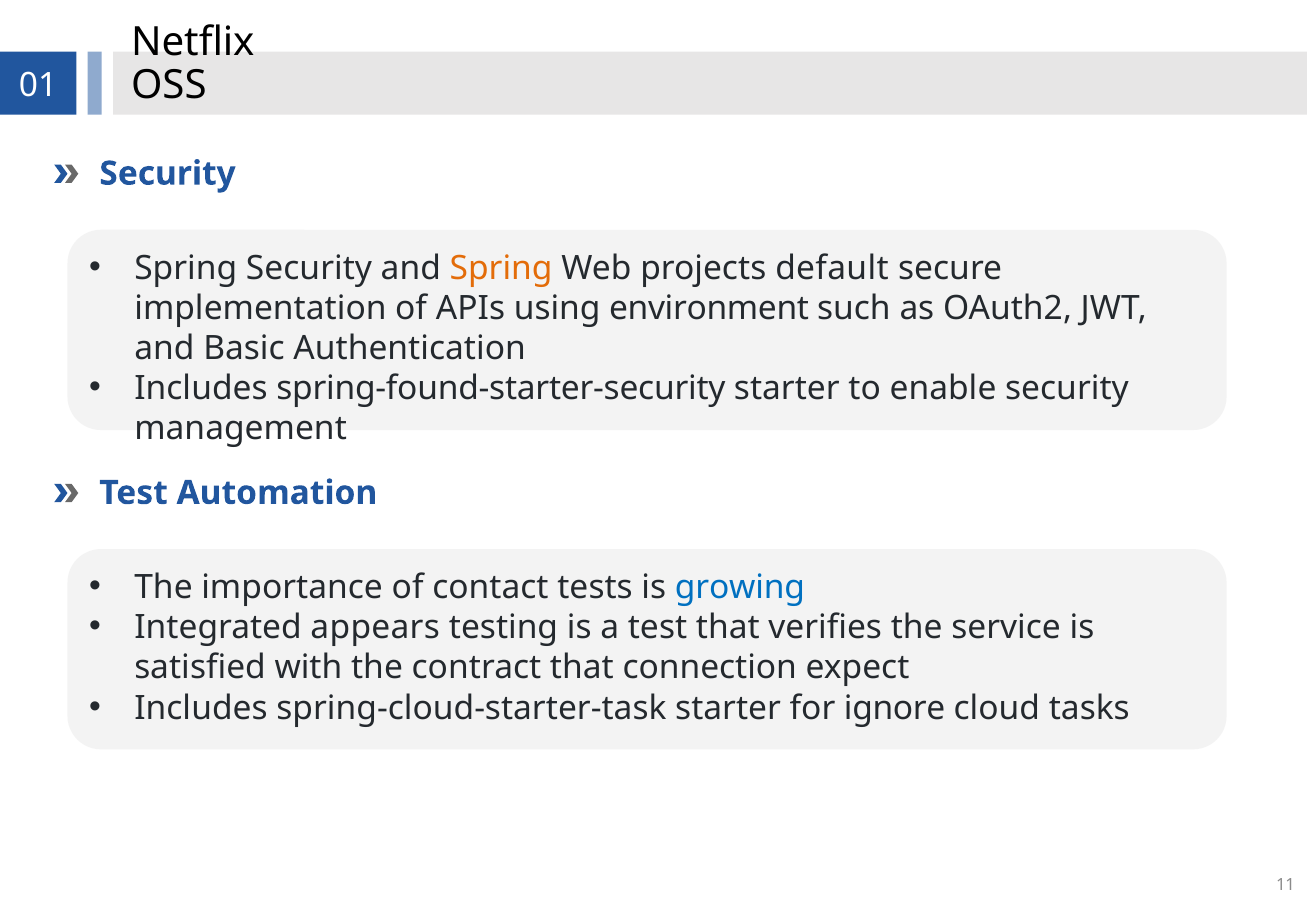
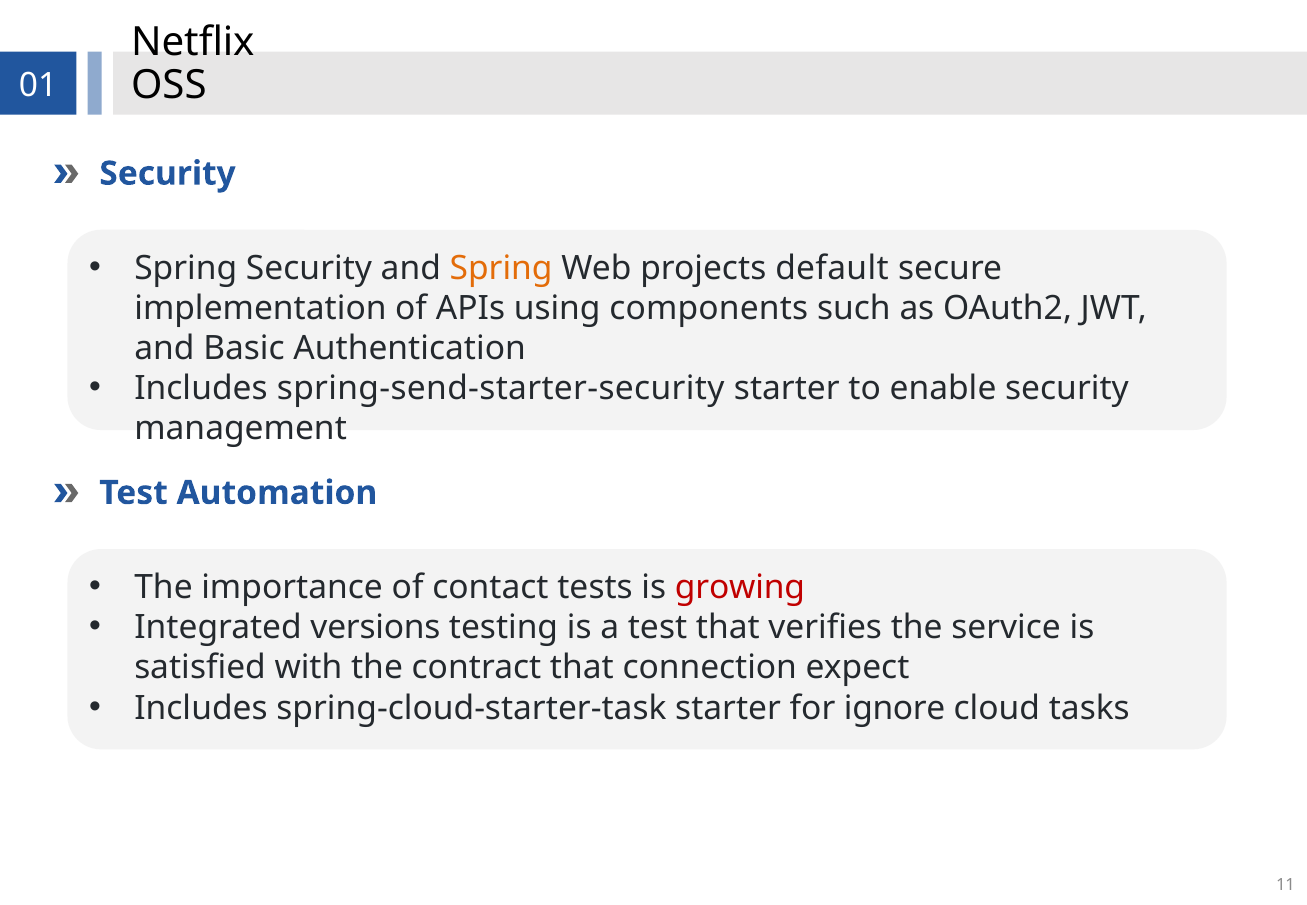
environment: environment -> components
spring-found-starter-security: spring-found-starter-security -> spring-send-starter-security
growing colour: blue -> red
appears: appears -> versions
